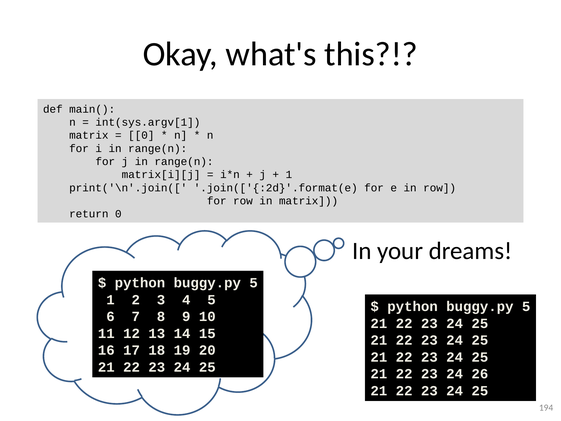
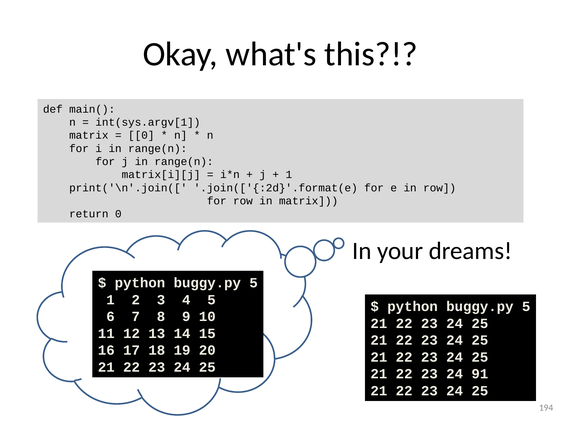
26: 26 -> 91
